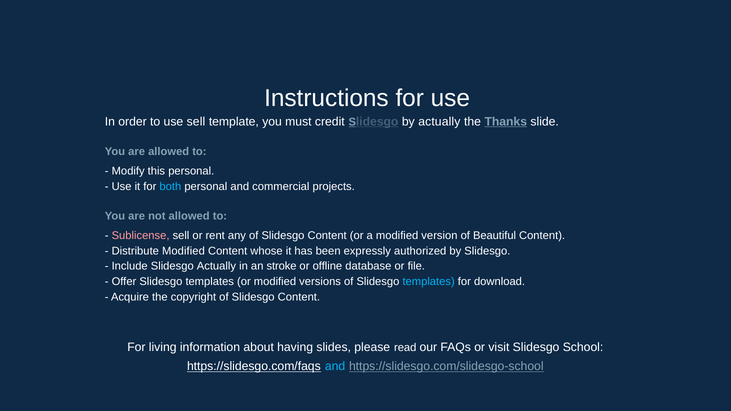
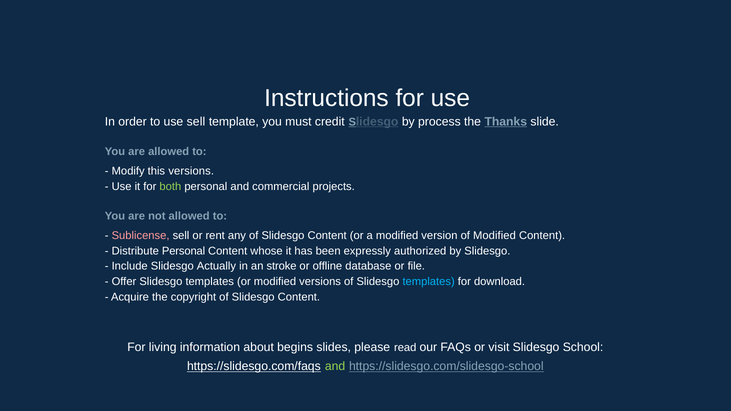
by actually: actually -> process
this personal: personal -> versions
both colour: light blue -> light green
of Beautiful: Beautiful -> Modified
Distribute Modified: Modified -> Personal
having: having -> begins
and at (335, 367) colour: light blue -> light green
